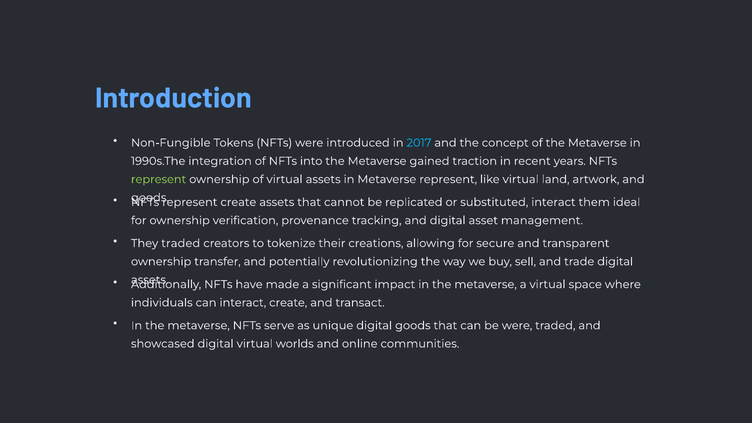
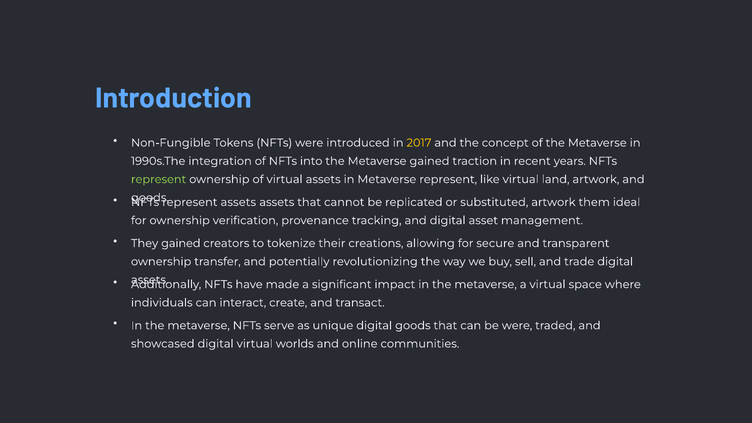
2017 colour: light blue -> yellow
represent create: create -> assets
substituted interact: interact -> artwork
They traded: traded -> gained
